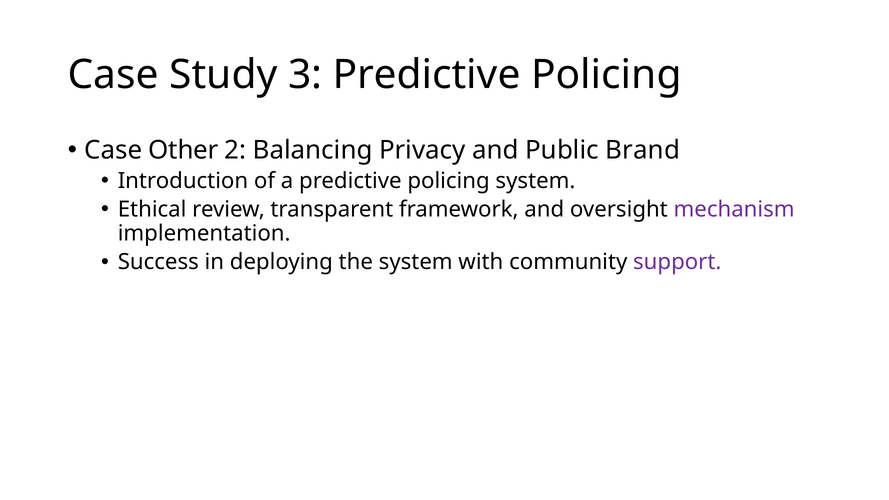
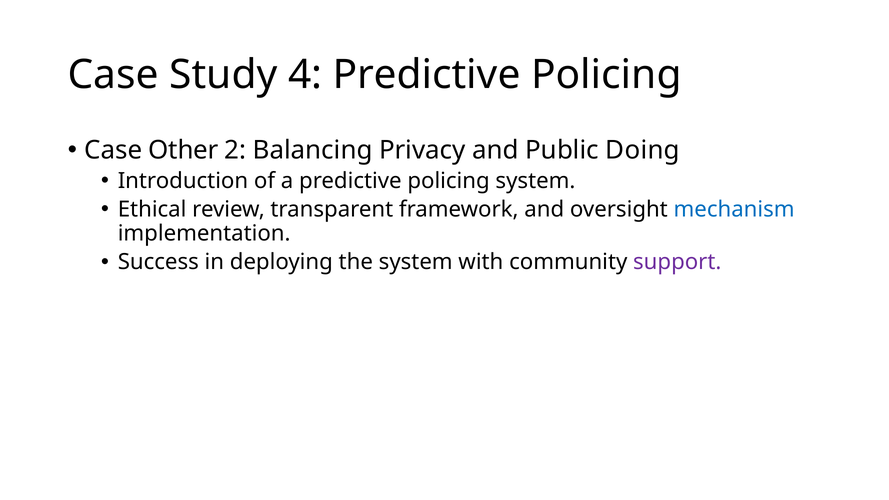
3: 3 -> 4
Brand: Brand -> Doing
mechanism colour: purple -> blue
